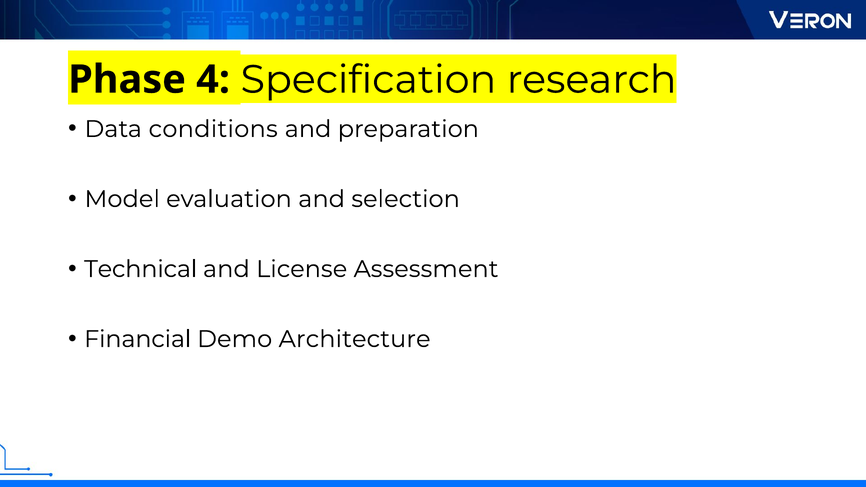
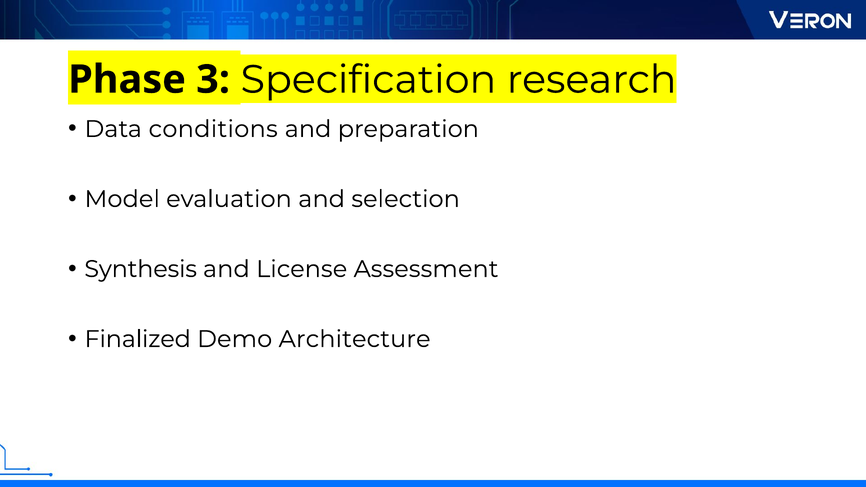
4: 4 -> 3
Technical: Technical -> Synthesis
Financial: Financial -> Finalized
